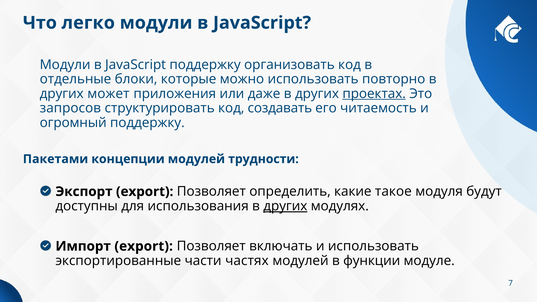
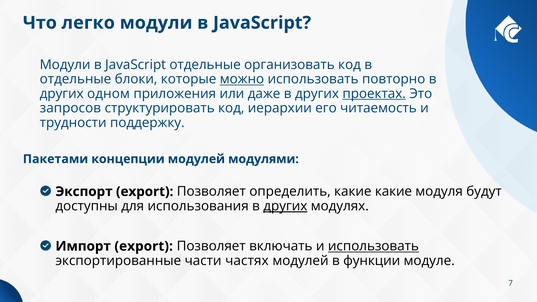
JavaScript поддержку: поддержку -> отдельные
можно underline: none -> present
может: может -> одном
создавать: создавать -> иерархии
огромный: огромный -> трудности
трудности: трудности -> модулями
какие такое: такое -> какие
использовать at (373, 246) underline: none -> present
